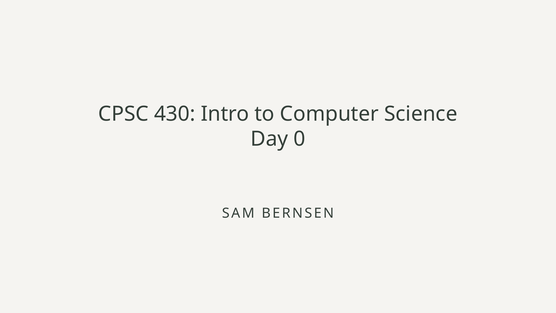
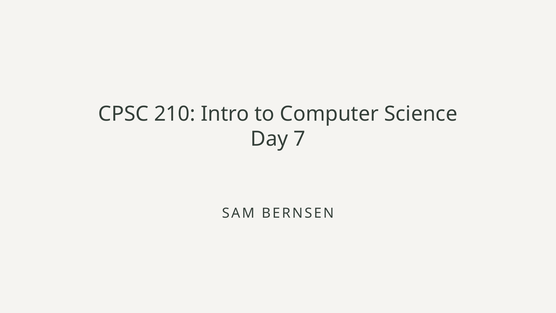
430: 430 -> 210
0: 0 -> 7
